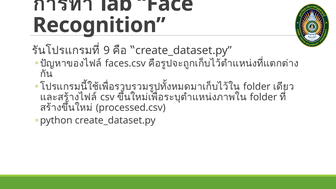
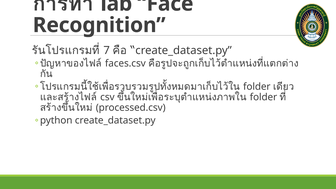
9: 9 -> 7
